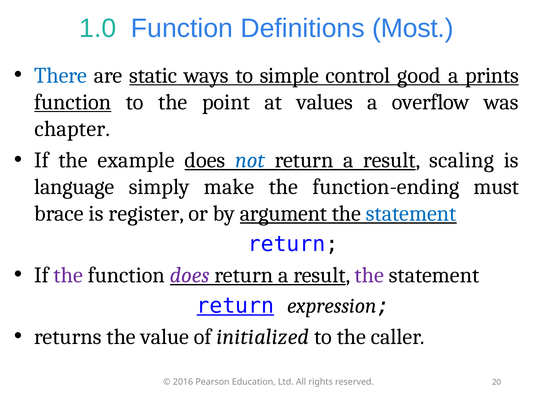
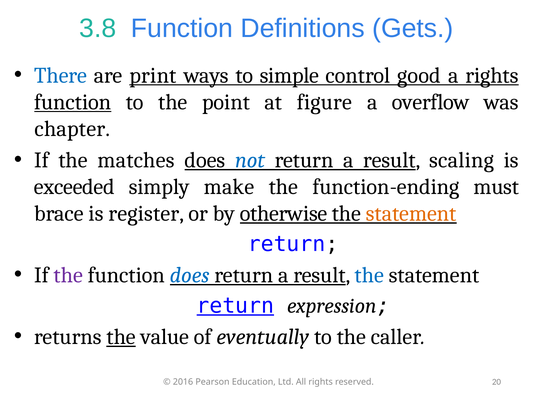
1.0: 1.0 -> 3.8
Most: Most -> Gets
static: static -> print
a prints: prints -> rights
values: values -> figure
example: example -> matches
language: language -> exceeded
argument: argument -> otherwise
statement at (411, 213) colour: blue -> orange
does at (190, 275) colour: purple -> blue
the at (369, 275) colour: purple -> blue
the at (121, 337) underline: none -> present
initialized: initialized -> eventually
